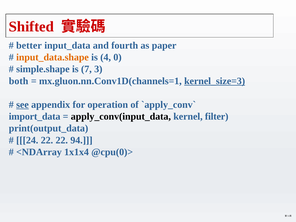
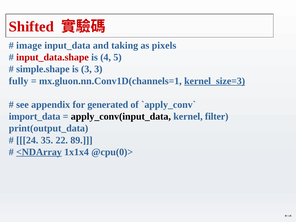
better: better -> image
fourth: fourth -> taking
paper: paper -> pixels
input_data.shape colour: orange -> red
0: 0 -> 5
is 7: 7 -> 3
both: both -> fully
see underline: present -> none
operation: operation -> generated
24 22: 22 -> 35
94: 94 -> 89
<NDArray underline: none -> present
